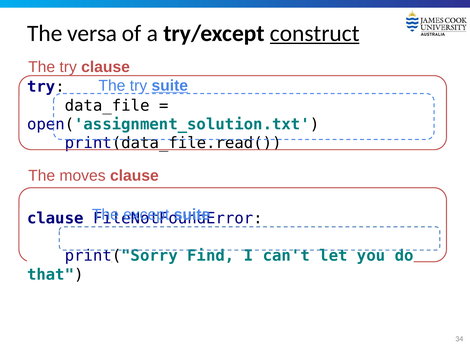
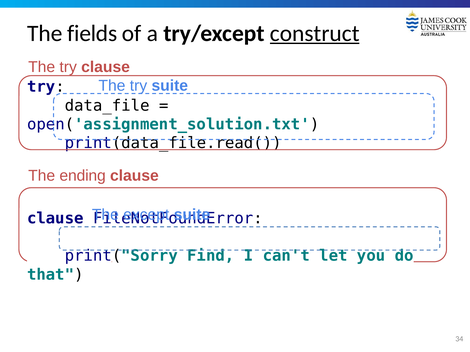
versa: versa -> fields
suite at (170, 86) underline: present -> none
moves: moves -> ending
